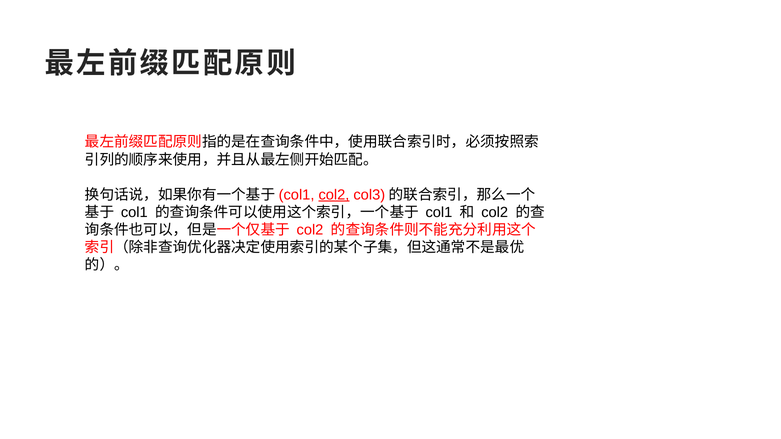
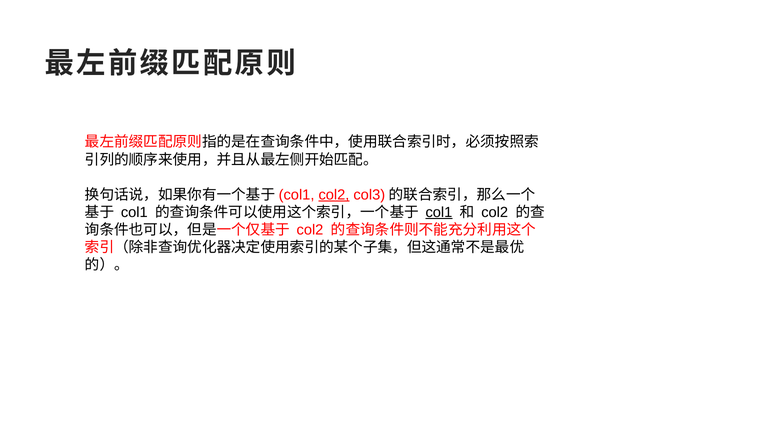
col1 at (439, 213) underline: none -> present
